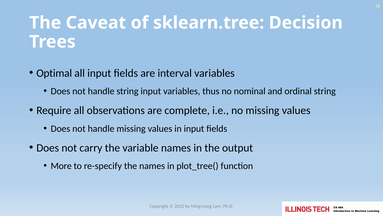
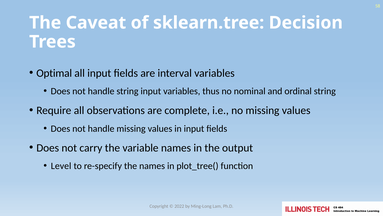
More: More -> Level
